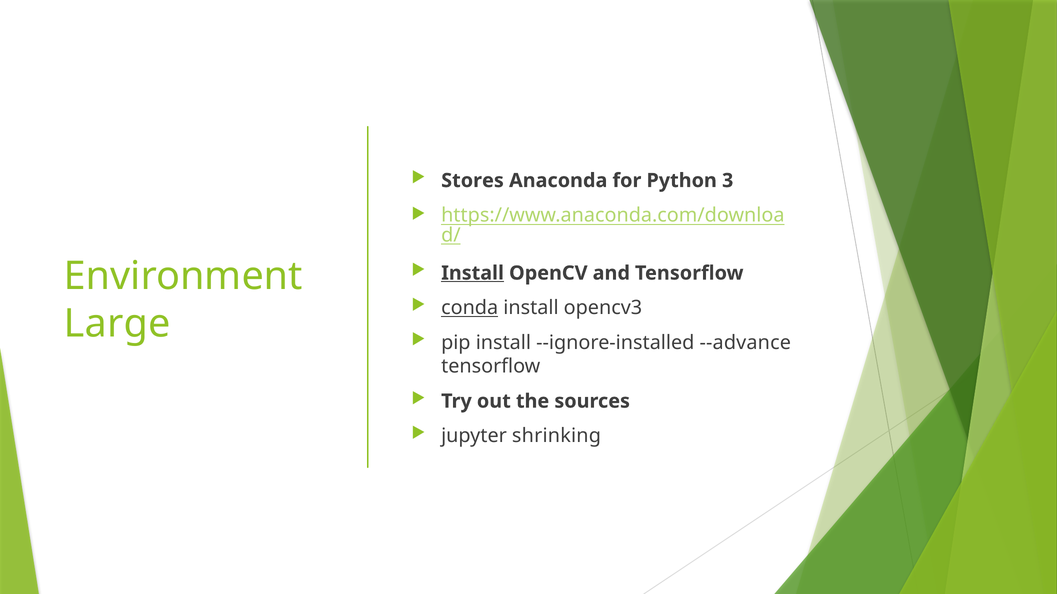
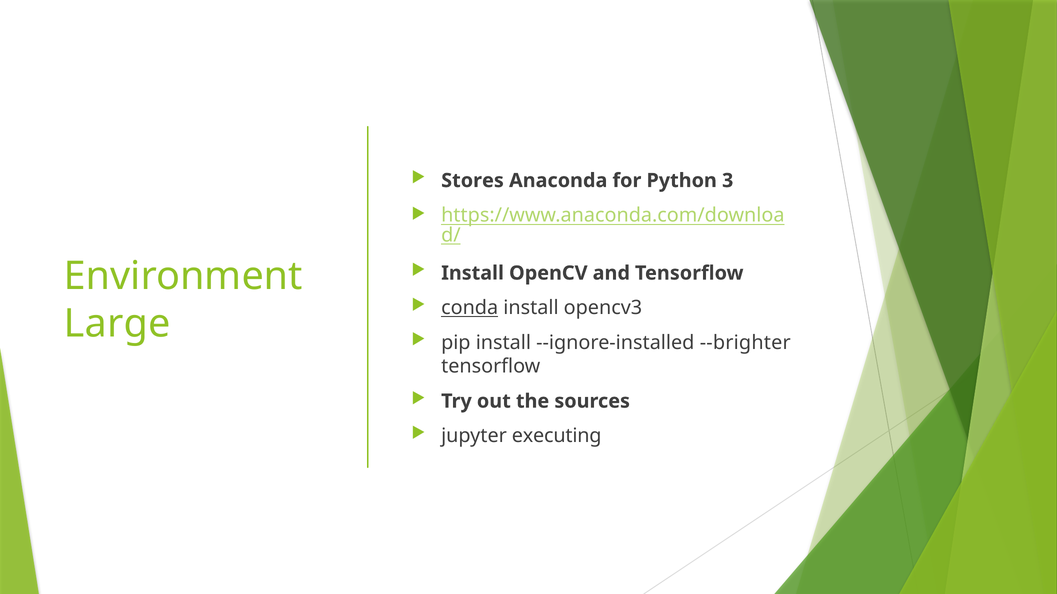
Install at (473, 273) underline: present -> none
--advance: --advance -> --brighter
shrinking: shrinking -> executing
